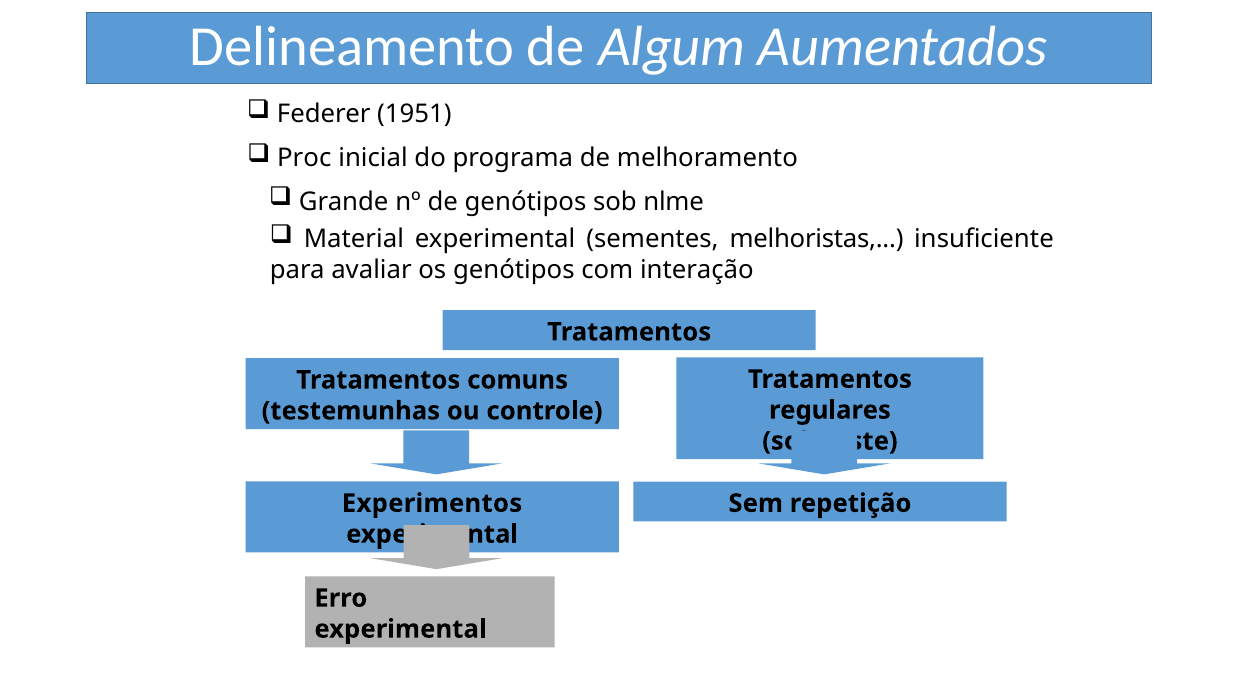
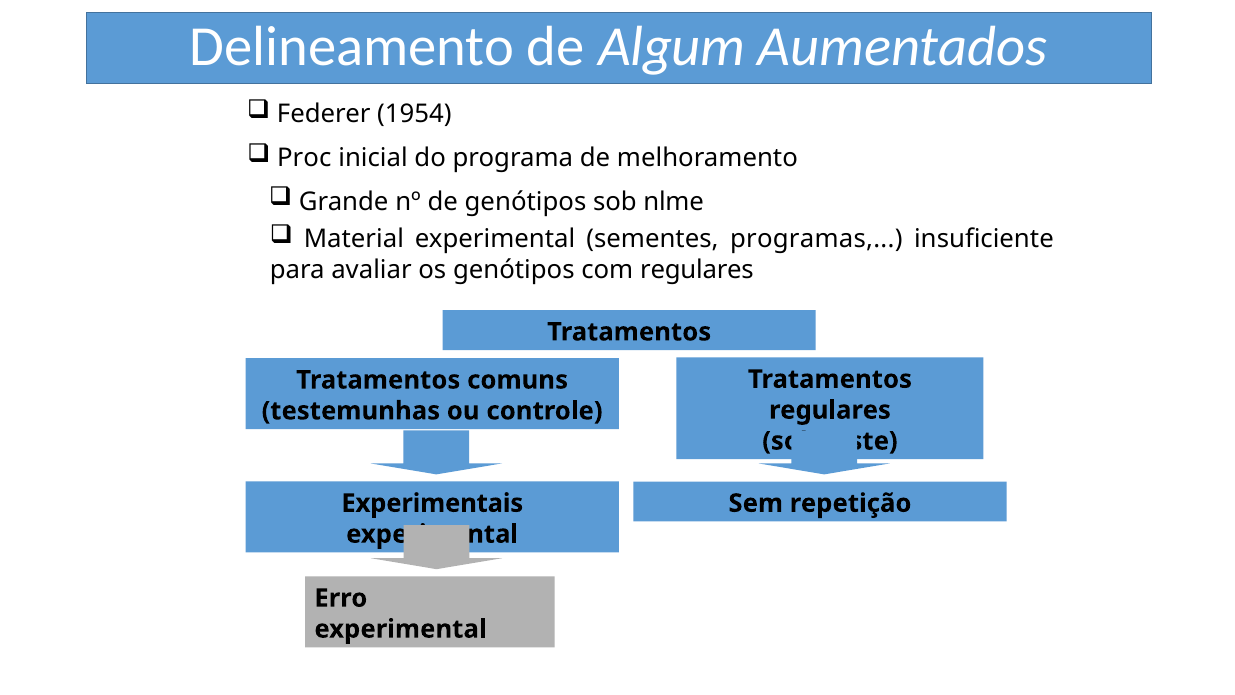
1951: 1951 -> 1954
melhoristas: melhoristas -> programas
com interação: interação -> regulares
Experimentos: Experimentos -> Experimentais
